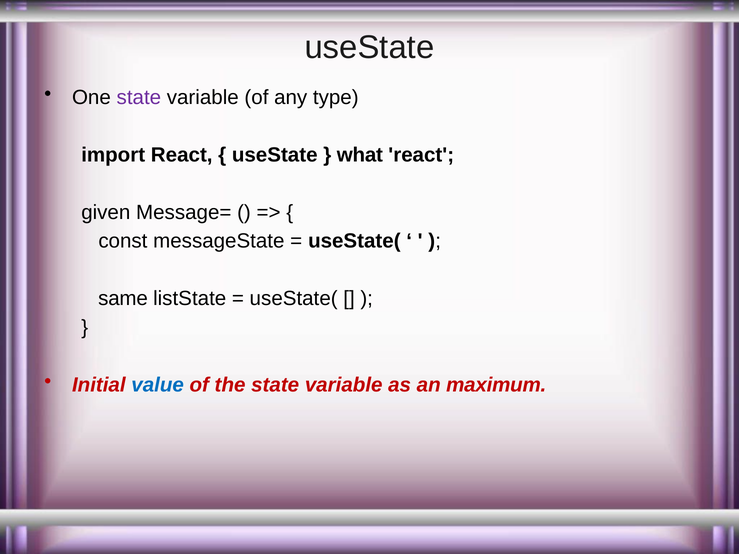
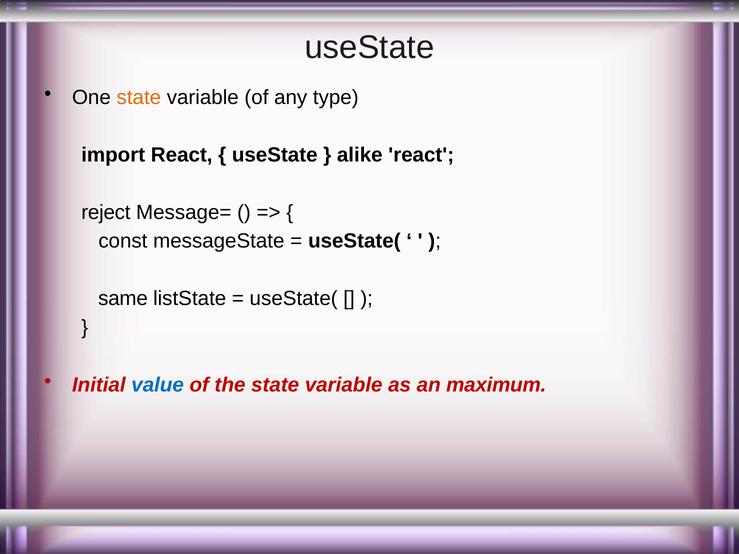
state at (139, 98) colour: purple -> orange
what: what -> alike
given: given -> reject
